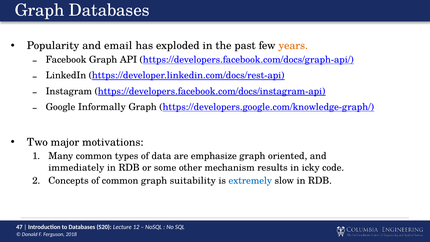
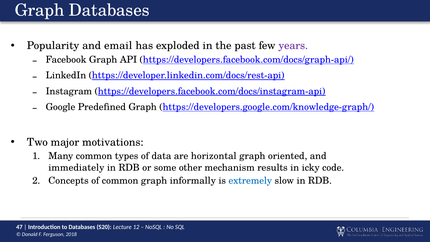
years colour: orange -> purple
Informally: Informally -> Predefined
emphasize: emphasize -> horizontal
suitability: suitability -> informally
